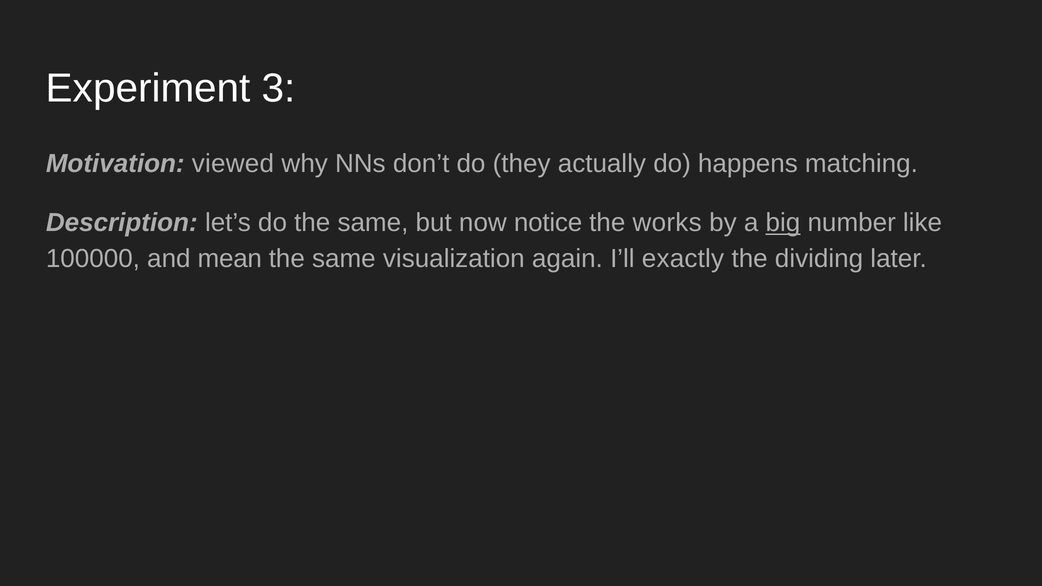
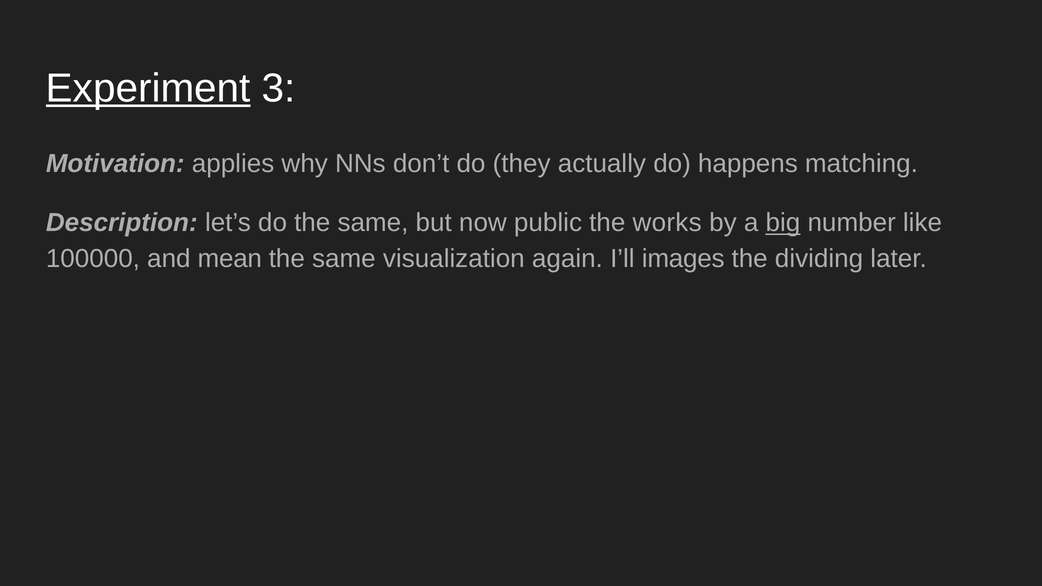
Experiment underline: none -> present
viewed: viewed -> applies
notice: notice -> public
exactly: exactly -> images
